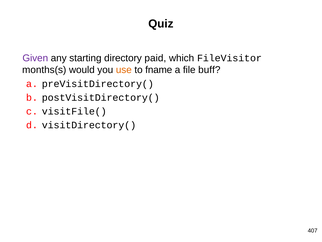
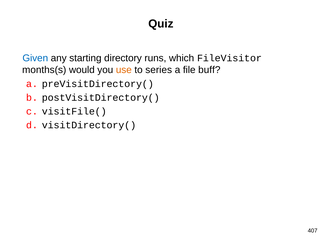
Given colour: purple -> blue
paid: paid -> runs
fname: fname -> series
